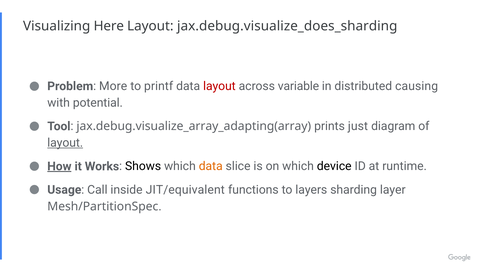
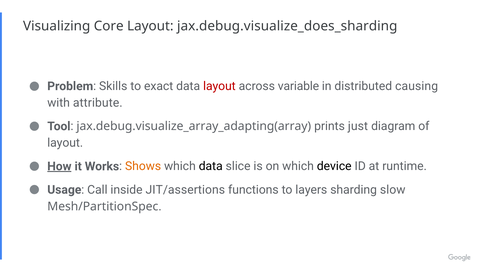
Here: Here -> Core
More: More -> Skills
printf: printf -> exact
potential: potential -> attribute
layout at (65, 143) underline: present -> none
Shows colour: black -> orange
data at (211, 166) colour: orange -> black
JIT/equivalent: JIT/equivalent -> JIT/assertions
layer: layer -> slow
